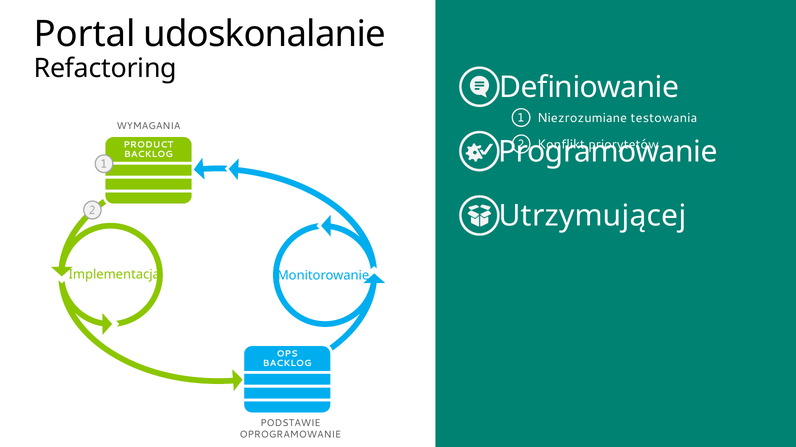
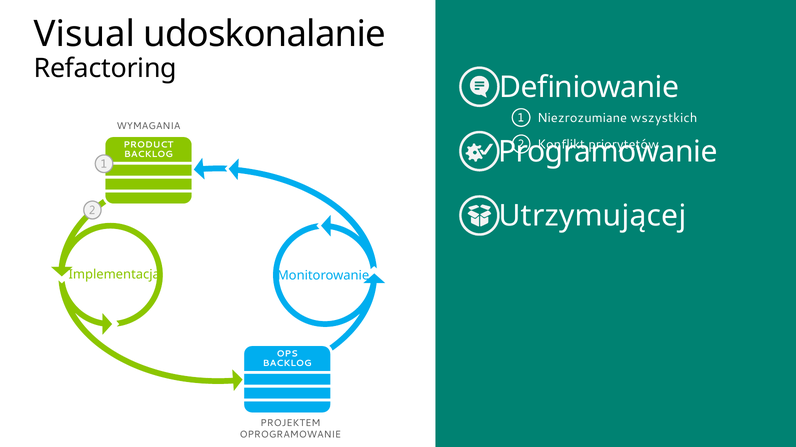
Portal: Portal -> Visual
testowania: testowania -> wszystkich
PODSTAWIE: PODSTAWIE -> PROJEKTEM
